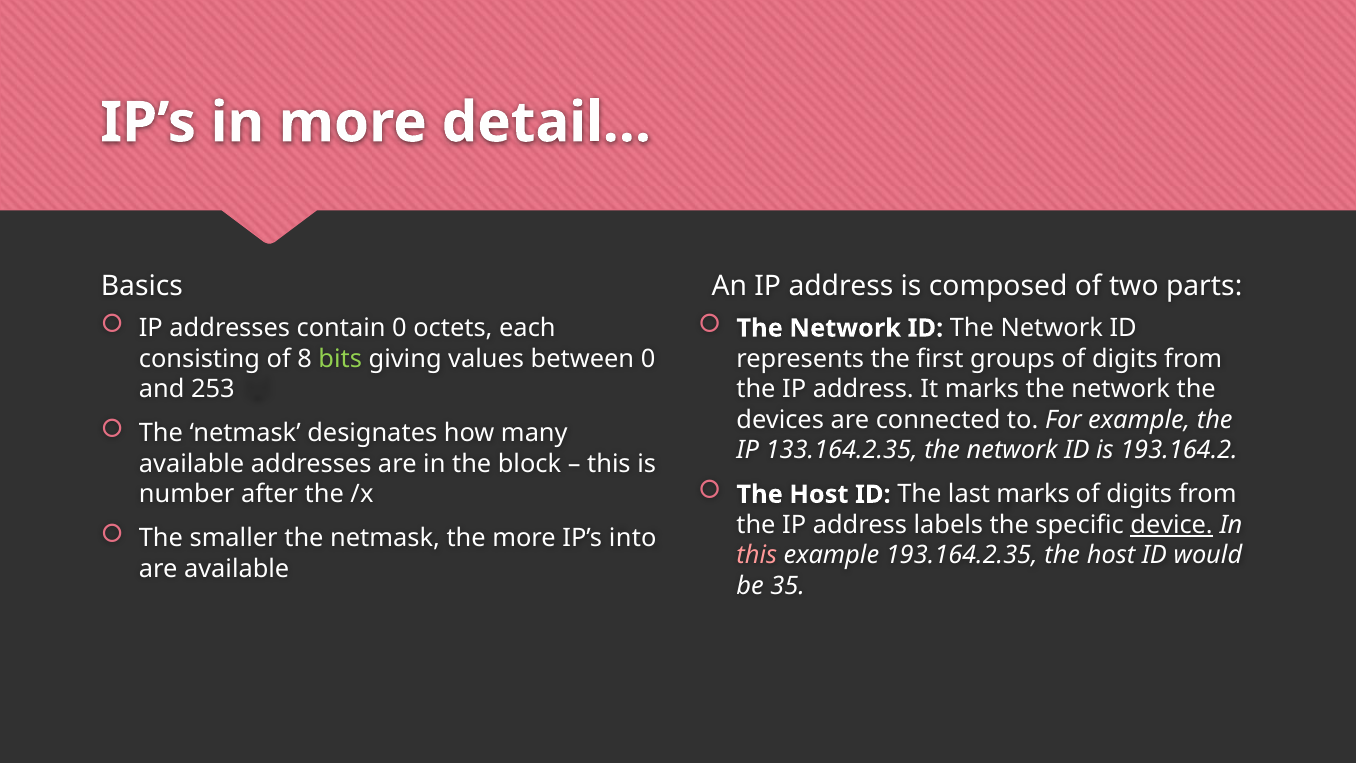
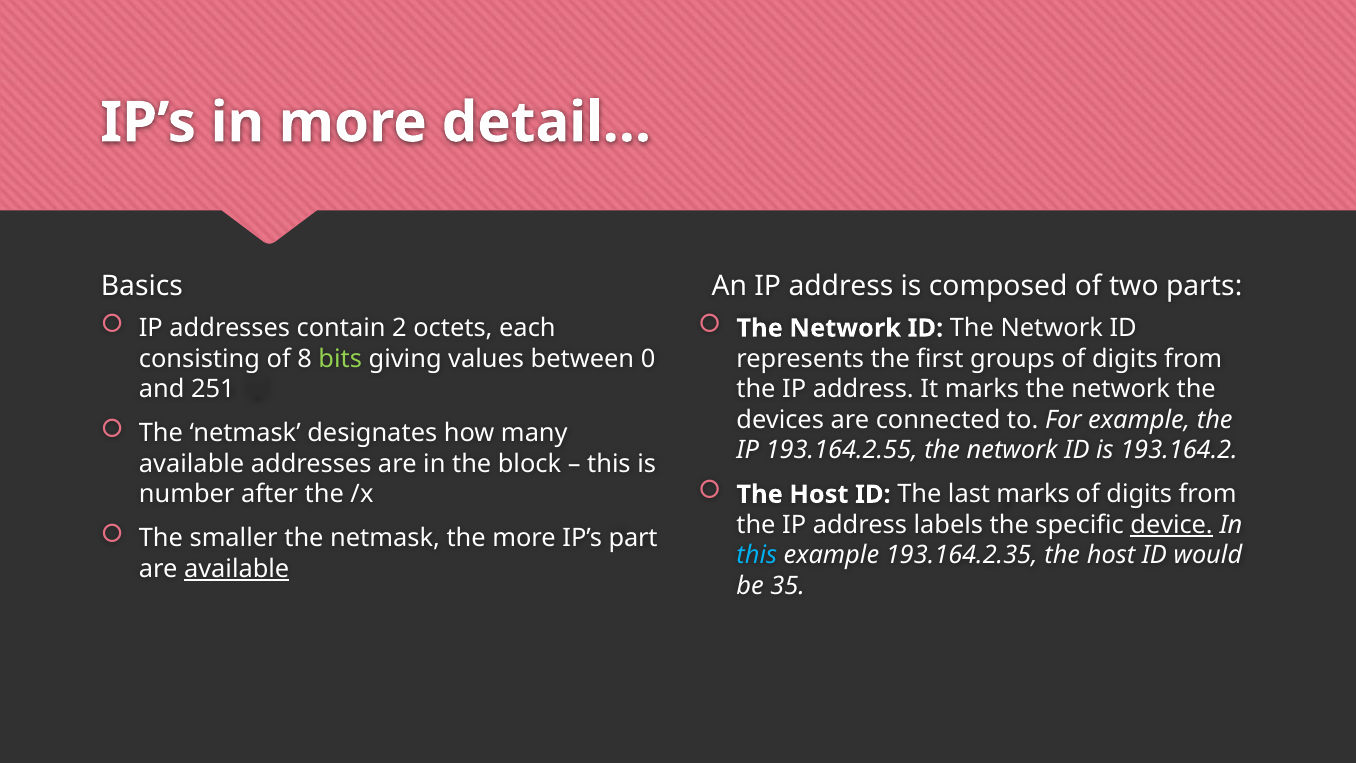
contain 0: 0 -> 2
253: 253 -> 251
133.164.2.35: 133.164.2.35 -> 193.164.2.55
into: into -> part
this at (757, 555) colour: pink -> light blue
available at (237, 569) underline: none -> present
